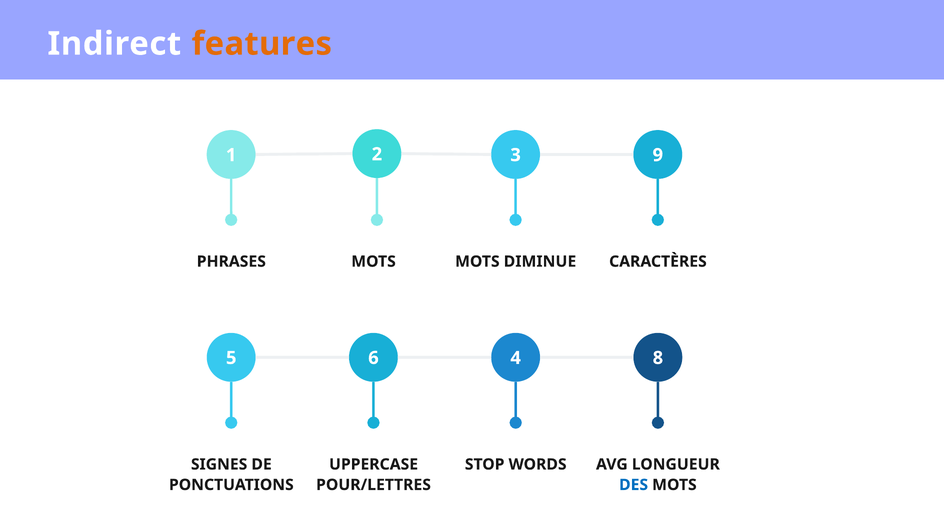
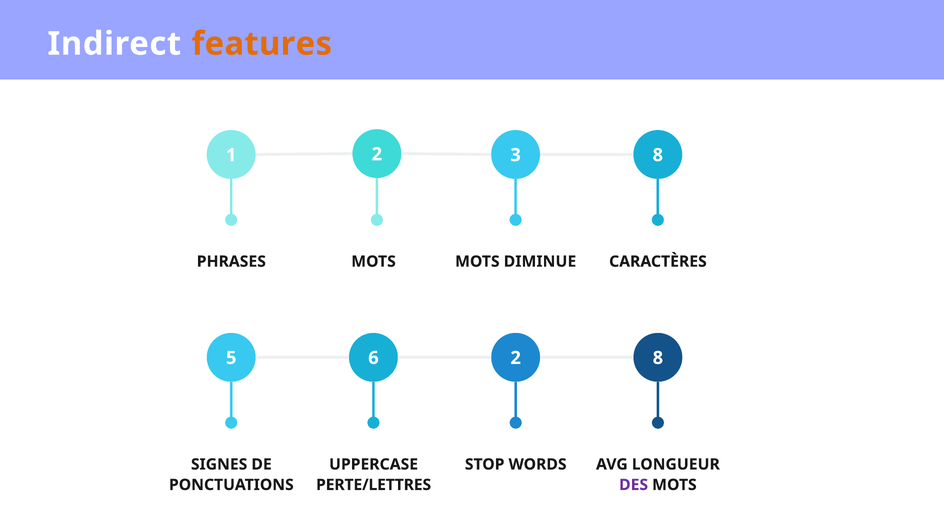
3 9: 9 -> 8
6 4: 4 -> 2
POUR/LETTRES: POUR/LETTRES -> PERTE/LETTRES
DES colour: blue -> purple
